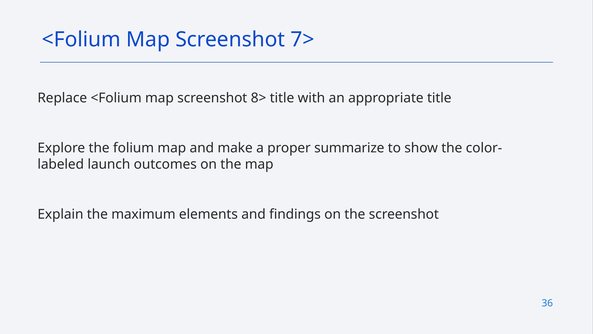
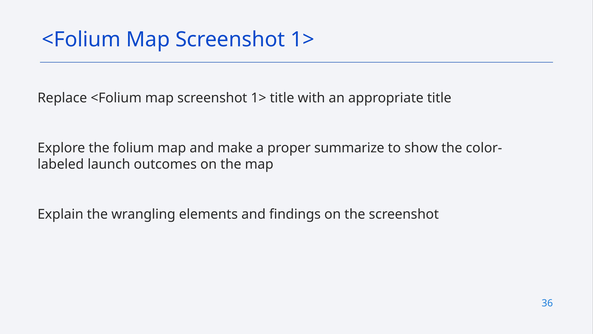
7> at (302, 40): 7> -> 1>
8> at (259, 98): 8> -> 1>
maximum: maximum -> wrangling
